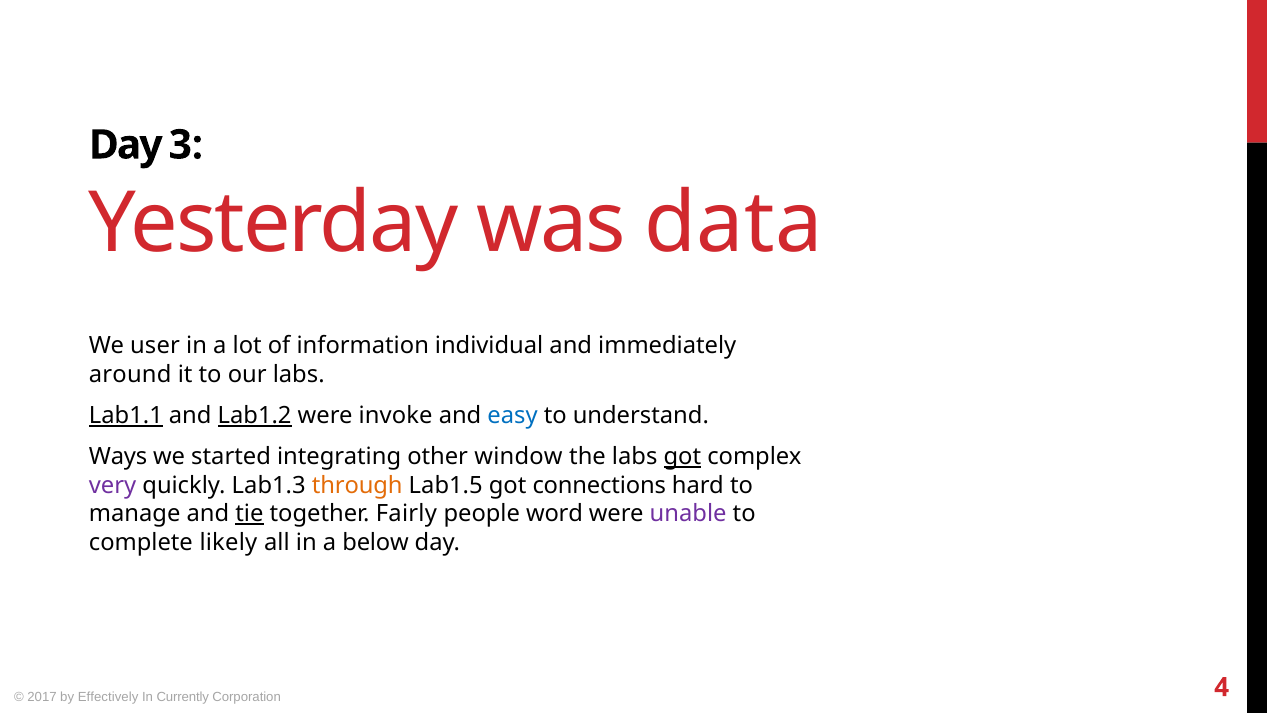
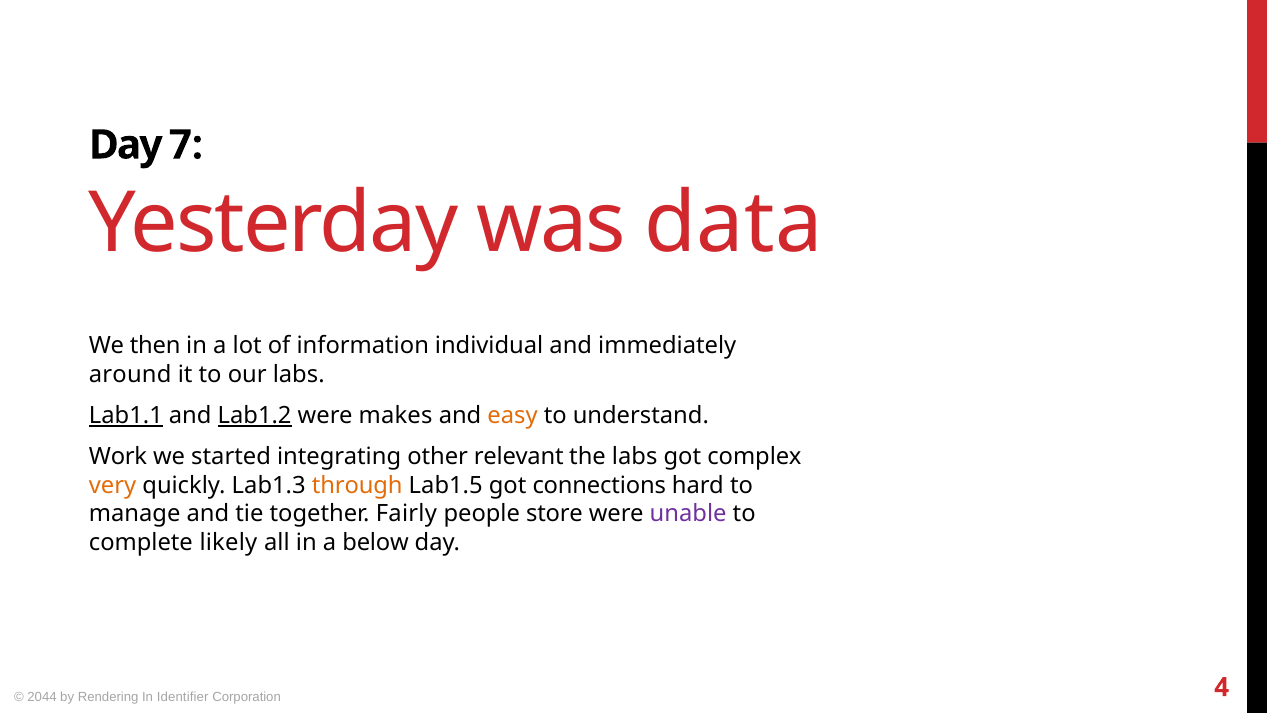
3: 3 -> 7
user: user -> then
invoke: invoke -> makes
easy colour: blue -> orange
Ways: Ways -> Work
window: window -> relevant
got at (682, 457) underline: present -> none
very colour: purple -> orange
tie underline: present -> none
word: word -> store
2017: 2017 -> 2044
Effectively: Effectively -> Rendering
Currently: Currently -> Identifier
